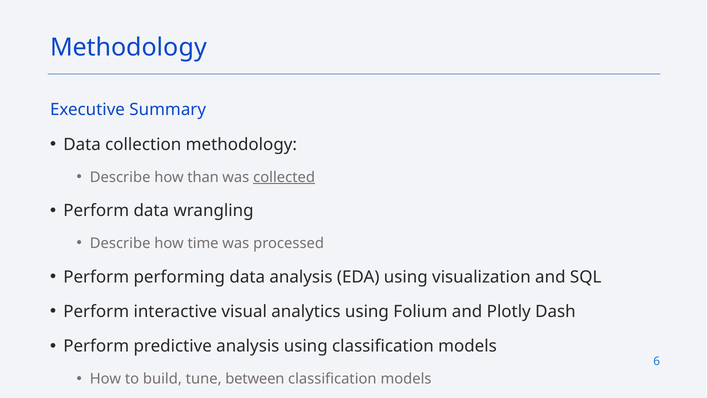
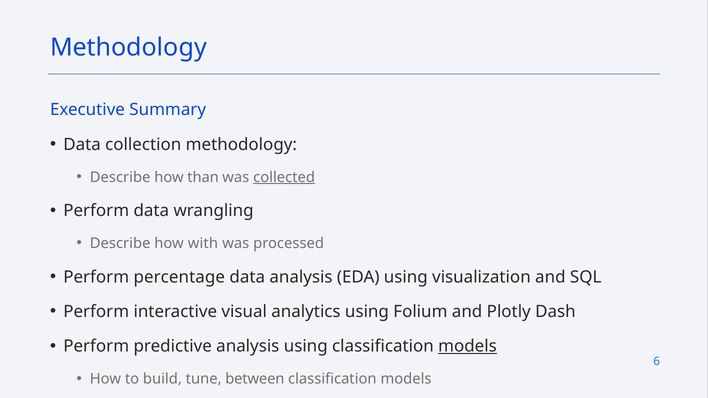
time: time -> with
performing: performing -> percentage
models at (467, 347) underline: none -> present
